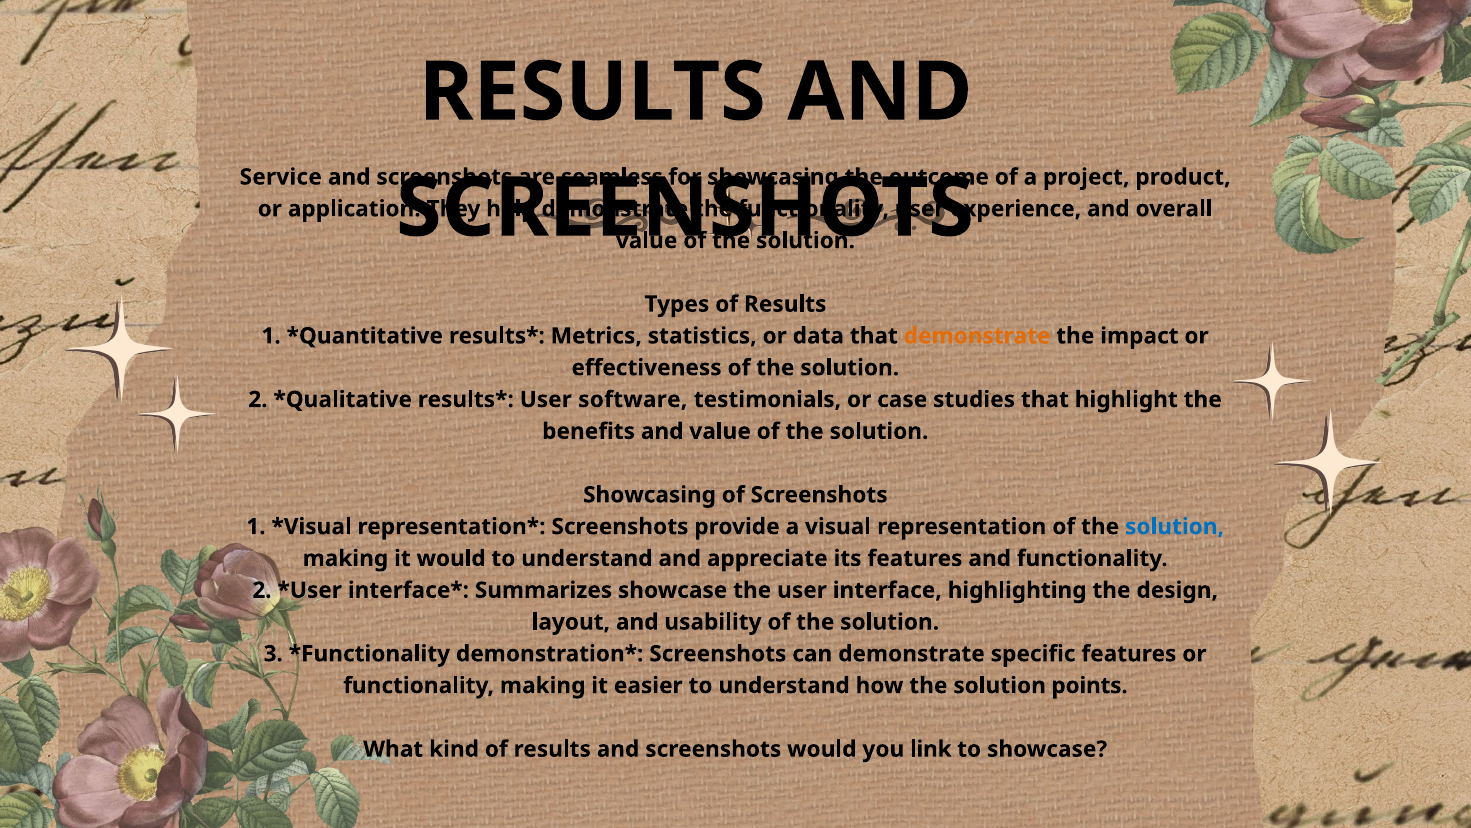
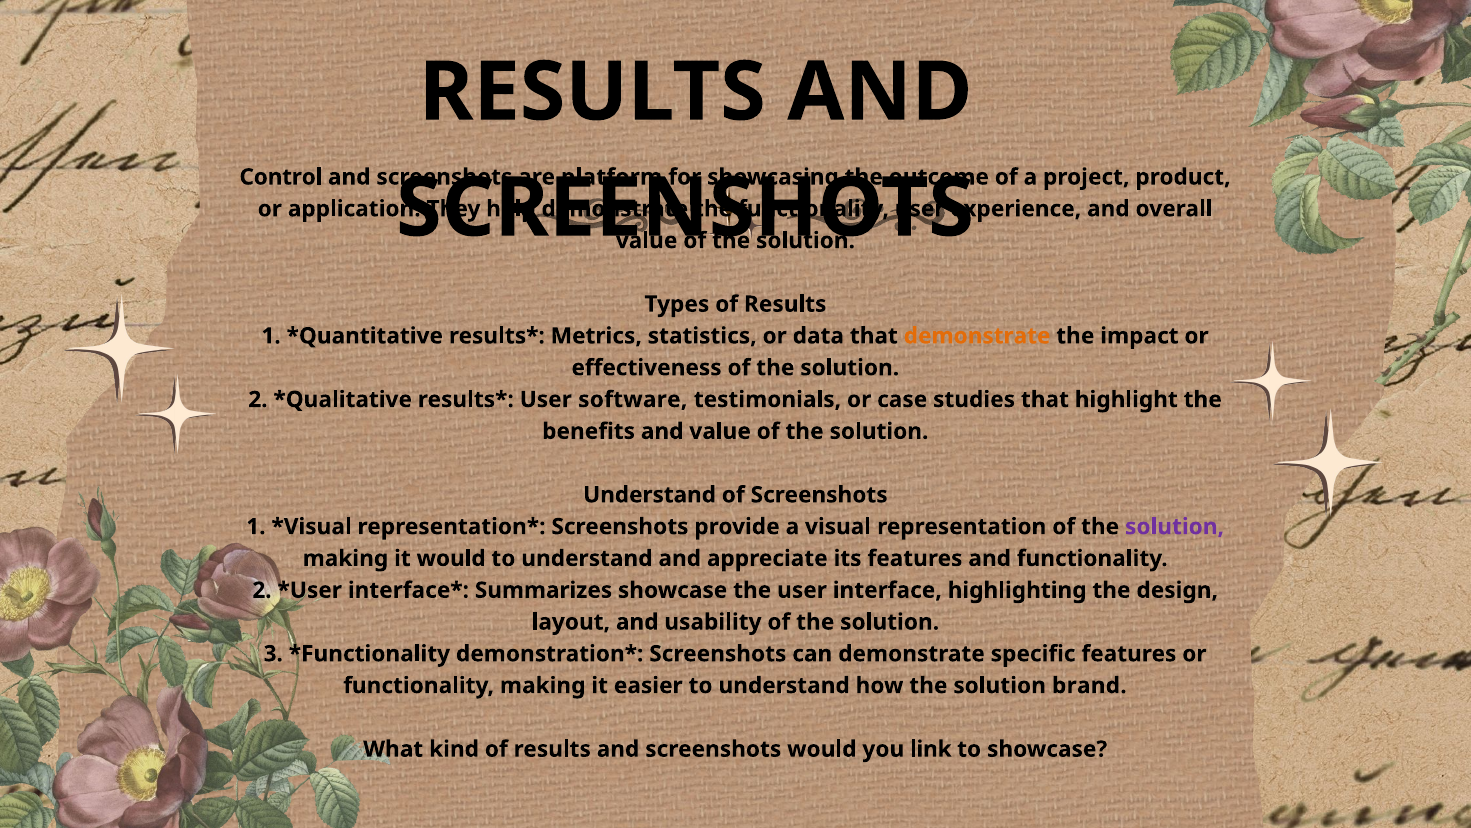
Service: Service -> Control
seamless: seamless -> platform
Showcasing at (650, 495): Showcasing -> Understand
solution at (1175, 526) colour: blue -> purple
points: points -> brand
